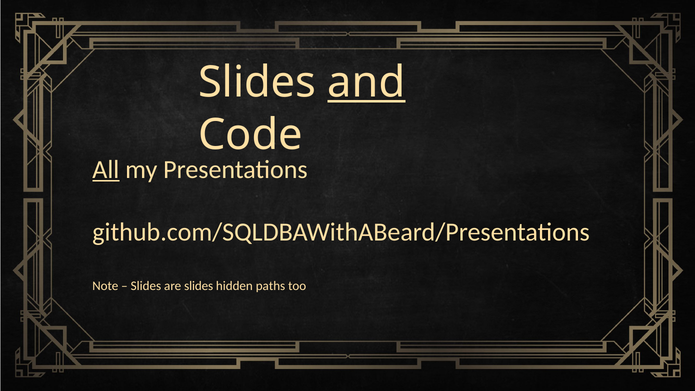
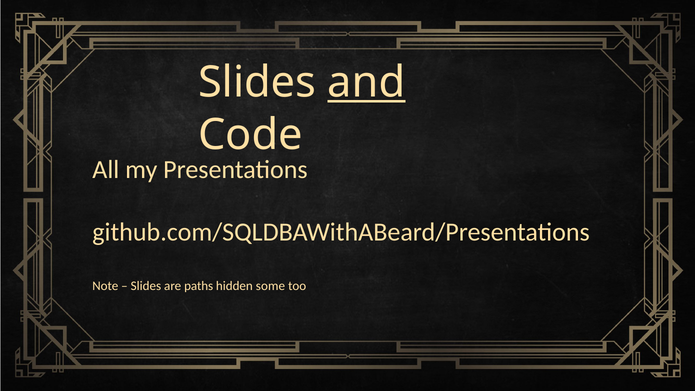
All underline: present -> none
are slides: slides -> paths
paths: paths -> some
